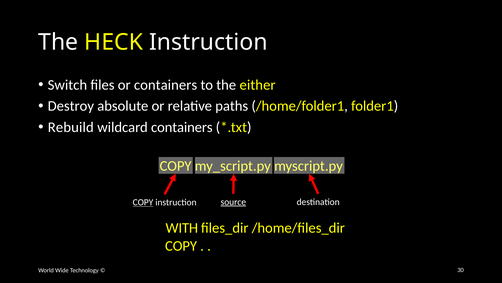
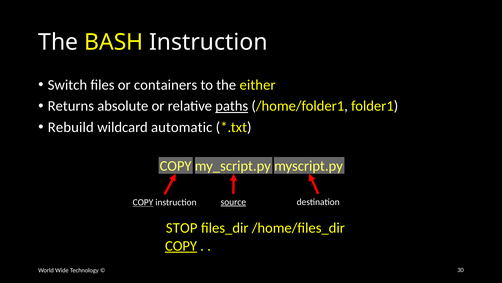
HECK: HECK -> BASH
Destroy: Destroy -> Returns
paths underline: none -> present
wildcard containers: containers -> automatic
WITH: WITH -> STOP
COPY at (181, 245) underline: none -> present
